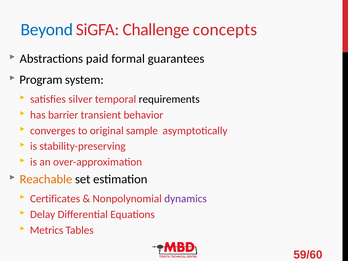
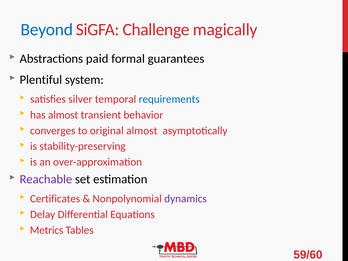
concepts: concepts -> magically
Program: Program -> Plentiful
requirements colour: black -> blue
has barrier: barrier -> almost
original sample: sample -> almost
Reachable colour: orange -> purple
